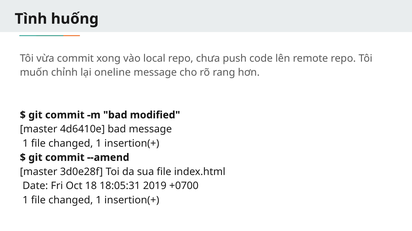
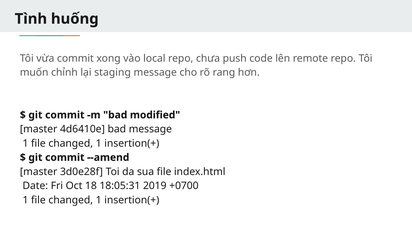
oneline: oneline -> staging
